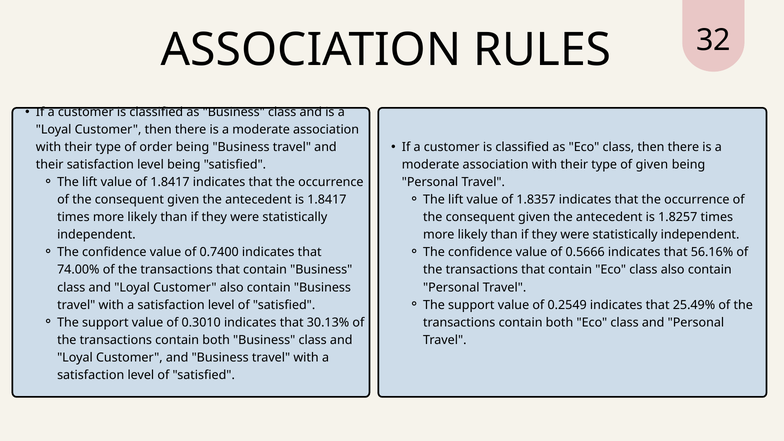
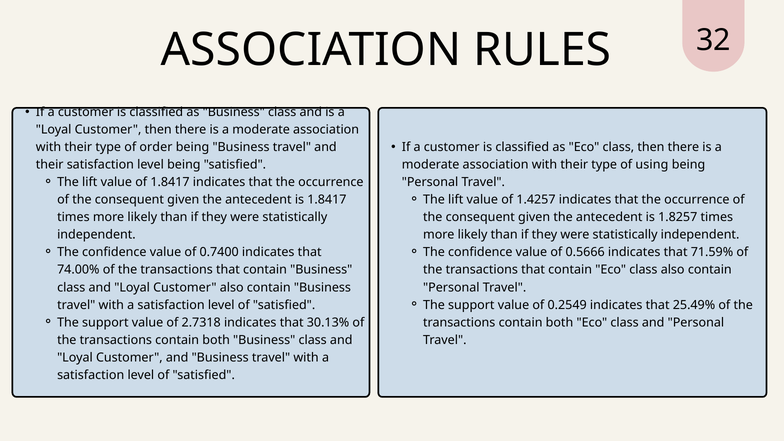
of given: given -> using
1.8357: 1.8357 -> 1.4257
56.16%: 56.16% -> 71.59%
0.3010: 0.3010 -> 2.7318
